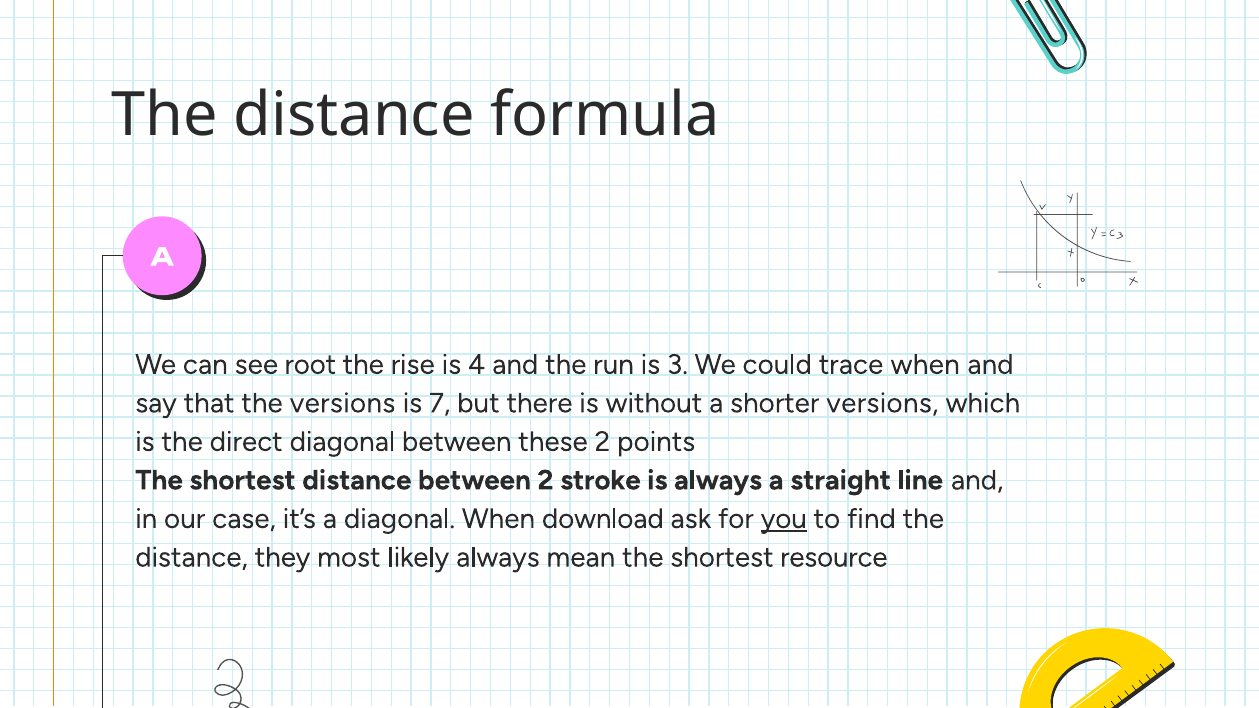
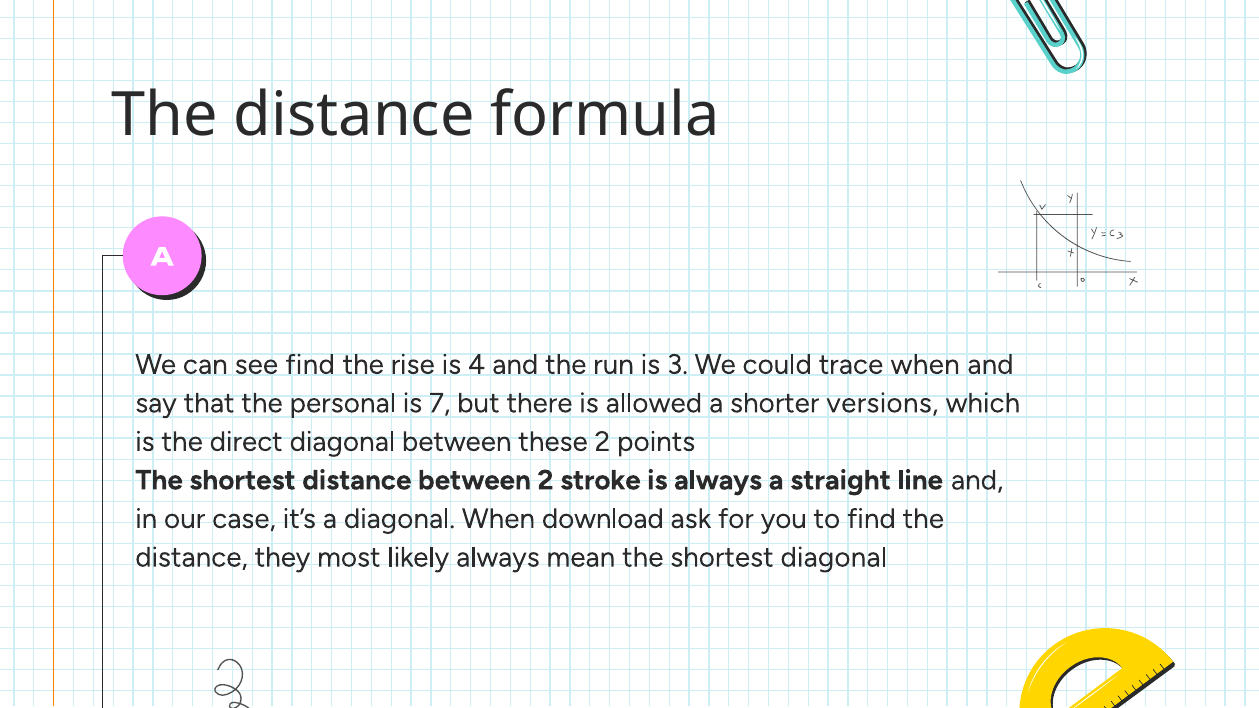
see root: root -> find
the versions: versions -> personal
without: without -> allowed
you underline: present -> none
shortest resource: resource -> diagonal
